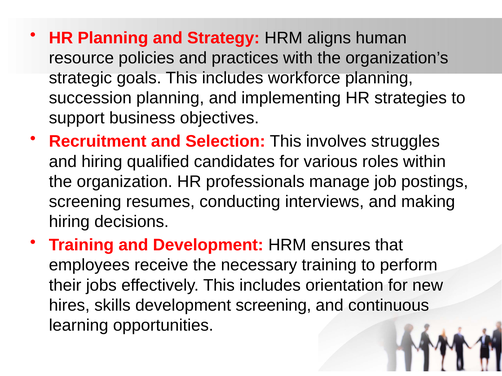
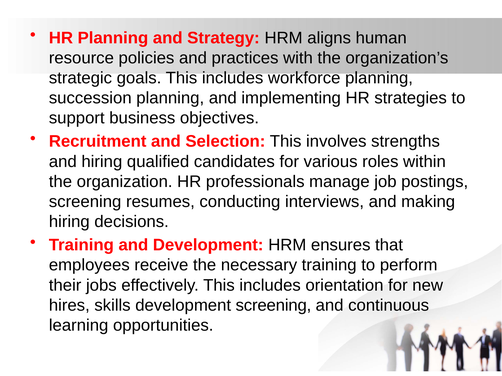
struggles: struggles -> strengths
